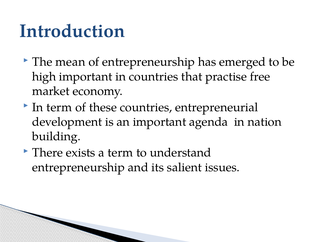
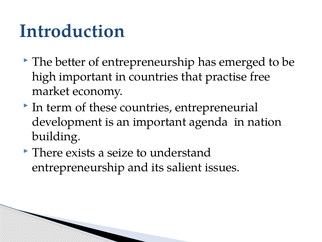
mean: mean -> better
a term: term -> seize
